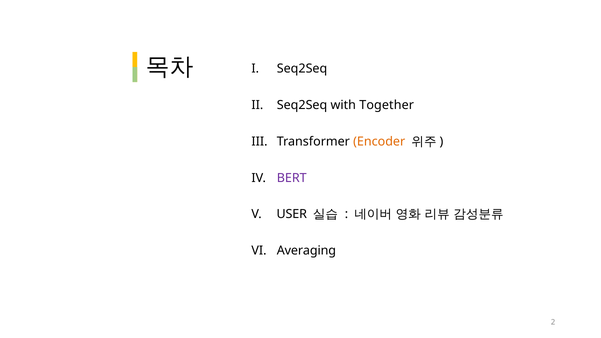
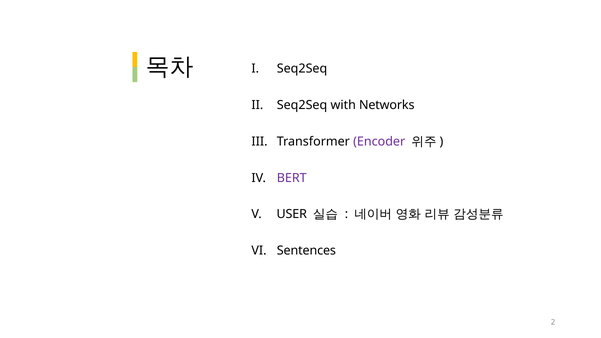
Together: Together -> Networks
Encoder colour: orange -> purple
Averaging: Averaging -> Sentences
